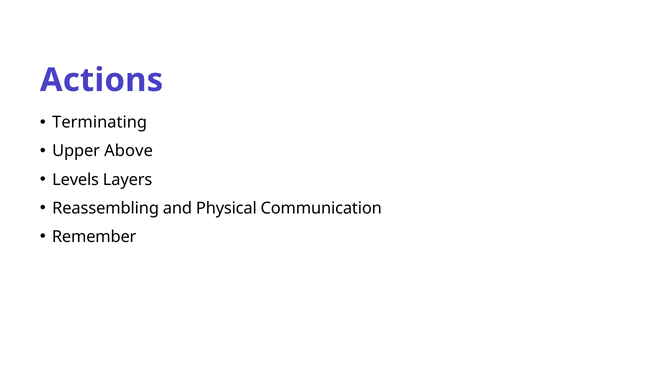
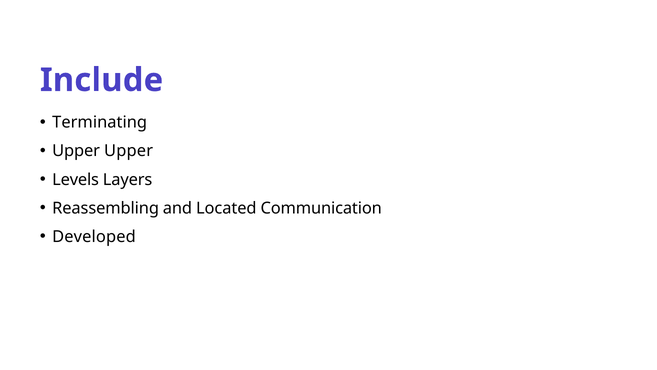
Actions: Actions -> Include
Upper Above: Above -> Upper
Physical: Physical -> Located
Remember: Remember -> Developed
